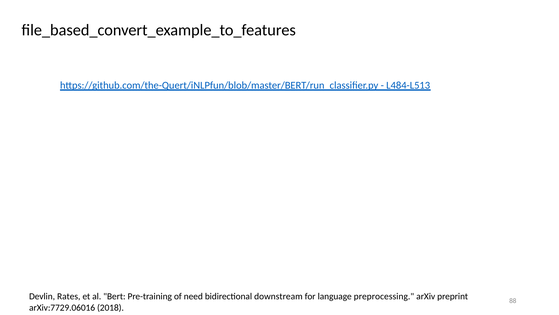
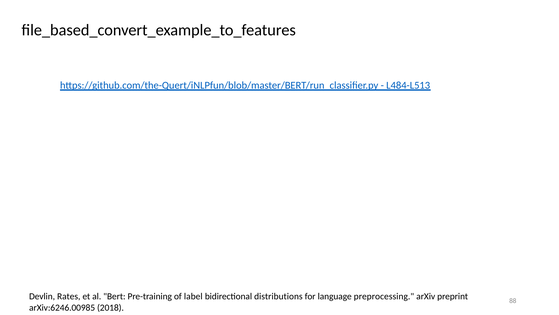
need: need -> label
downstream: downstream -> distributions
arXiv:7729.06016: arXiv:7729.06016 -> arXiv:6246.00985
